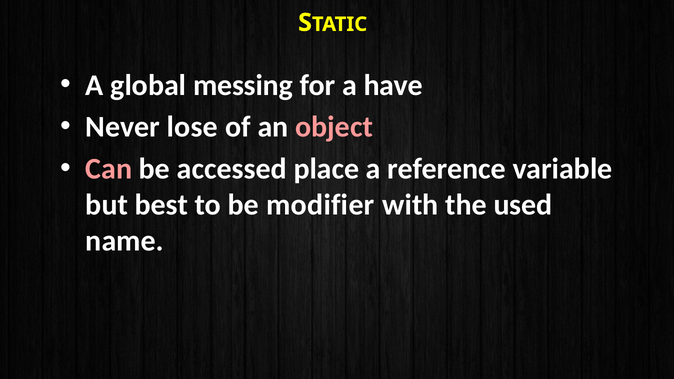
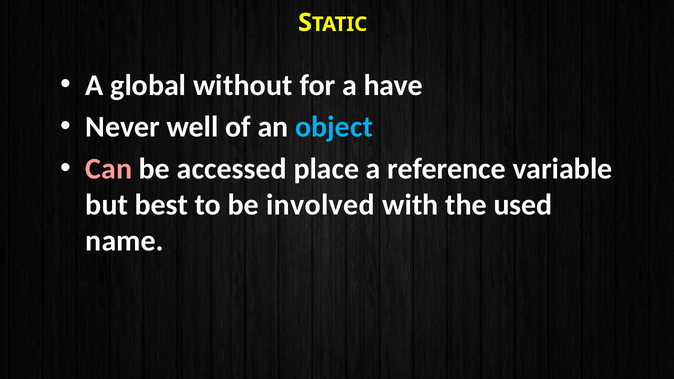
messing: messing -> without
lose: lose -> well
object colour: pink -> light blue
modifier: modifier -> involved
